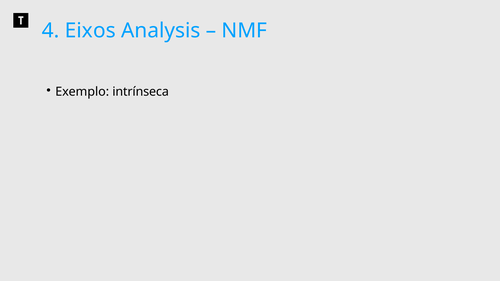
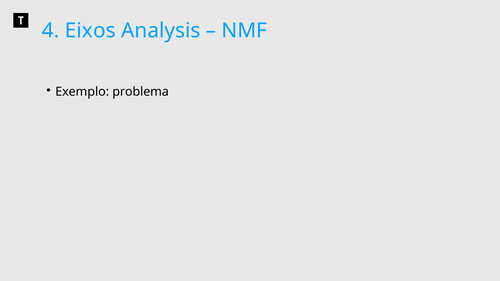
intrínseca: intrínseca -> problema
